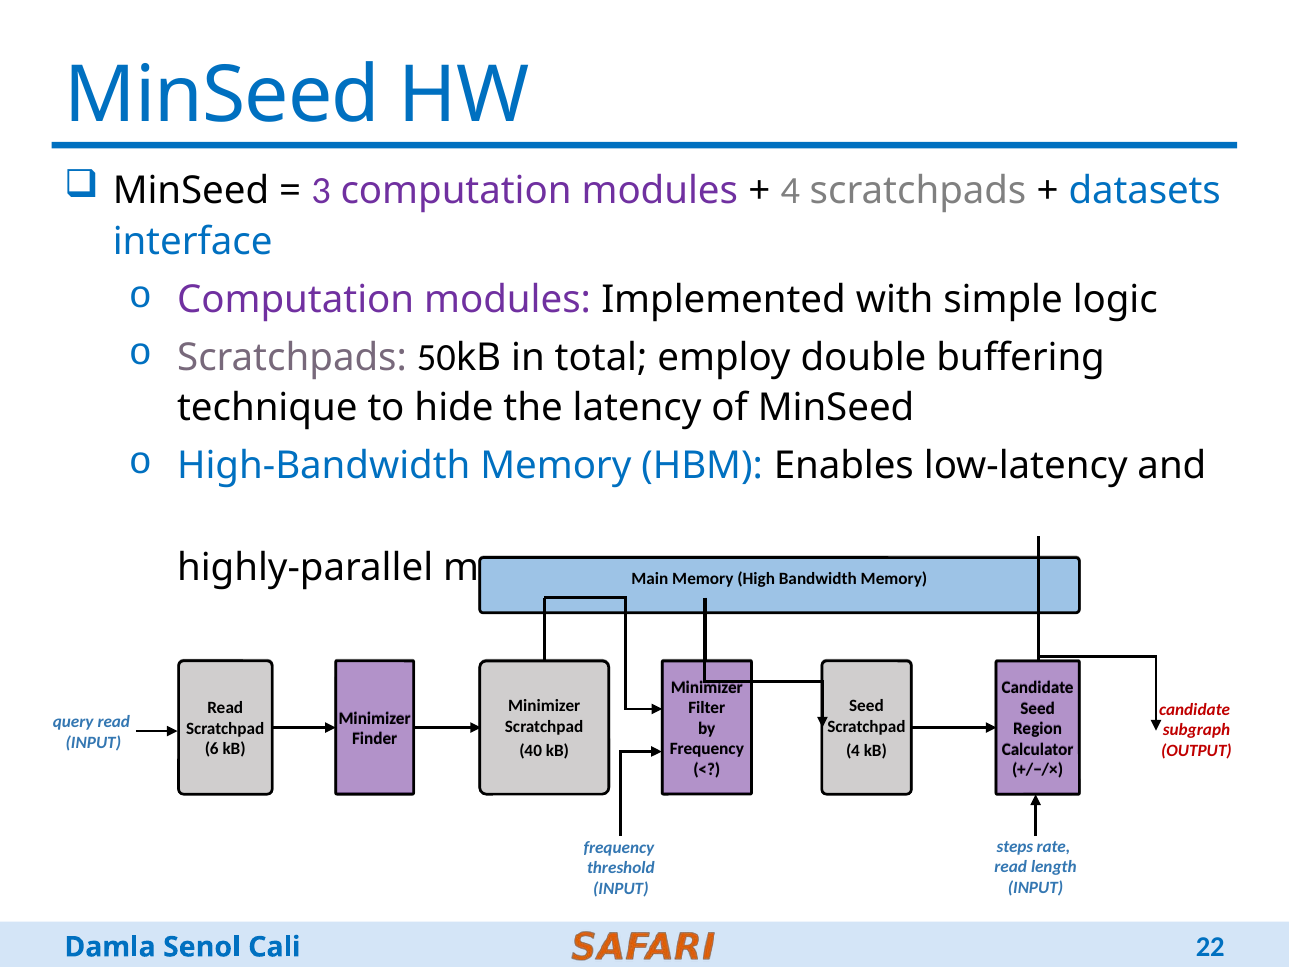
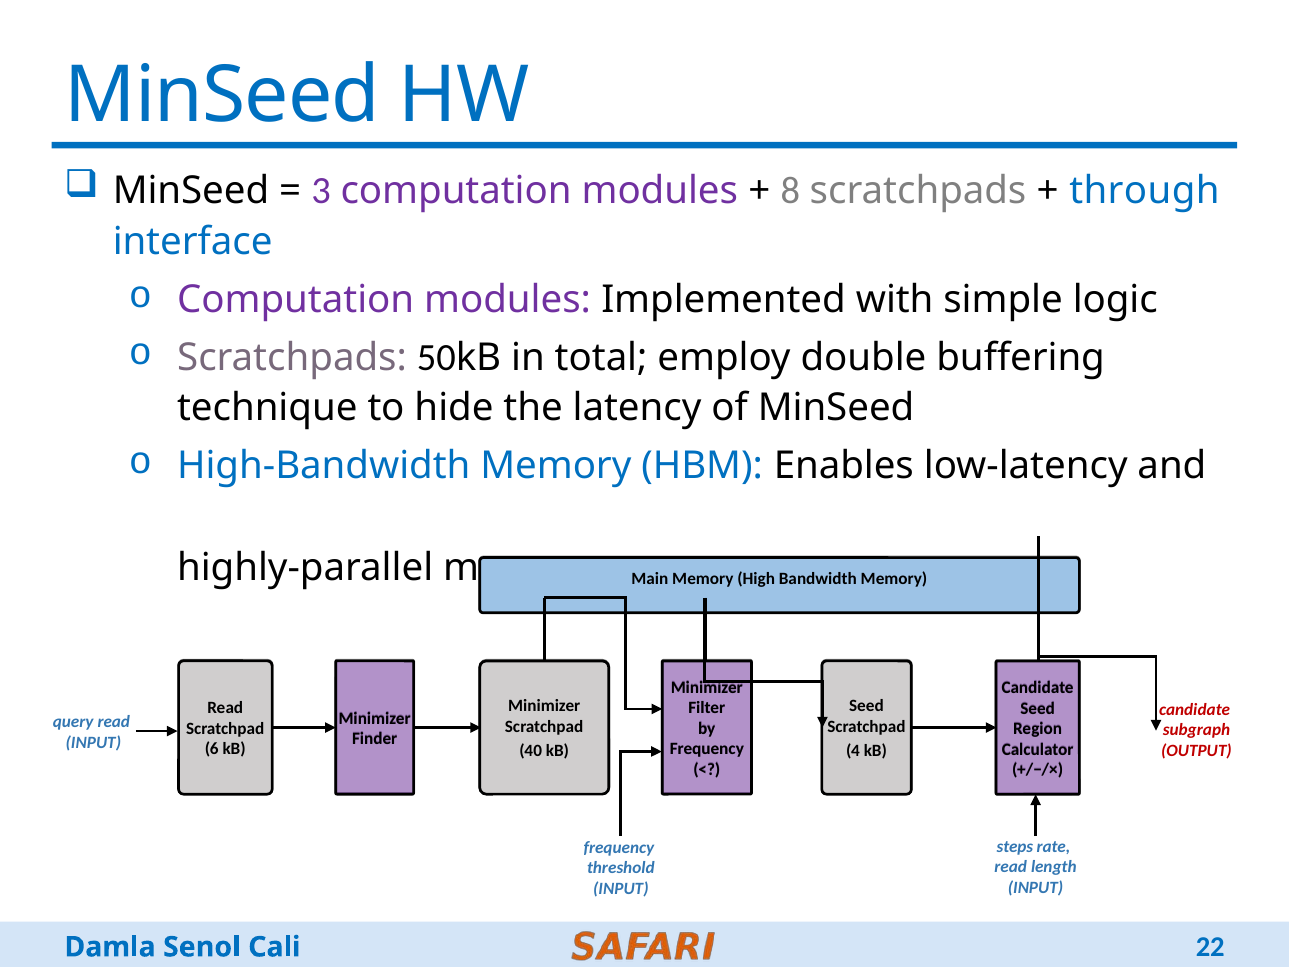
4 at (790, 191): 4 -> 8
datasets: datasets -> through
